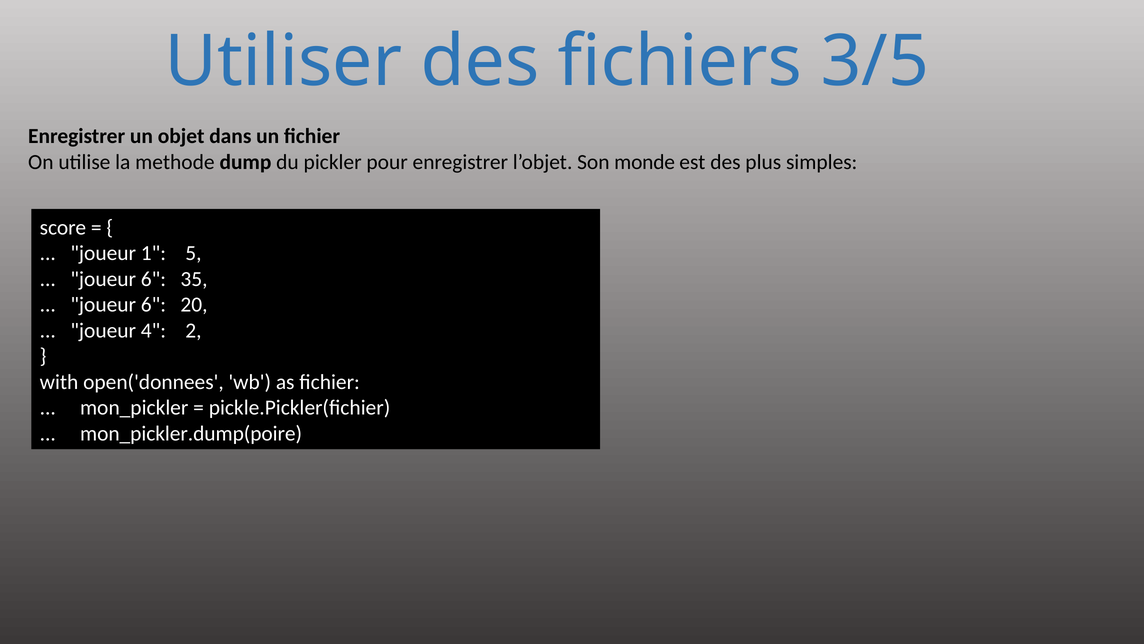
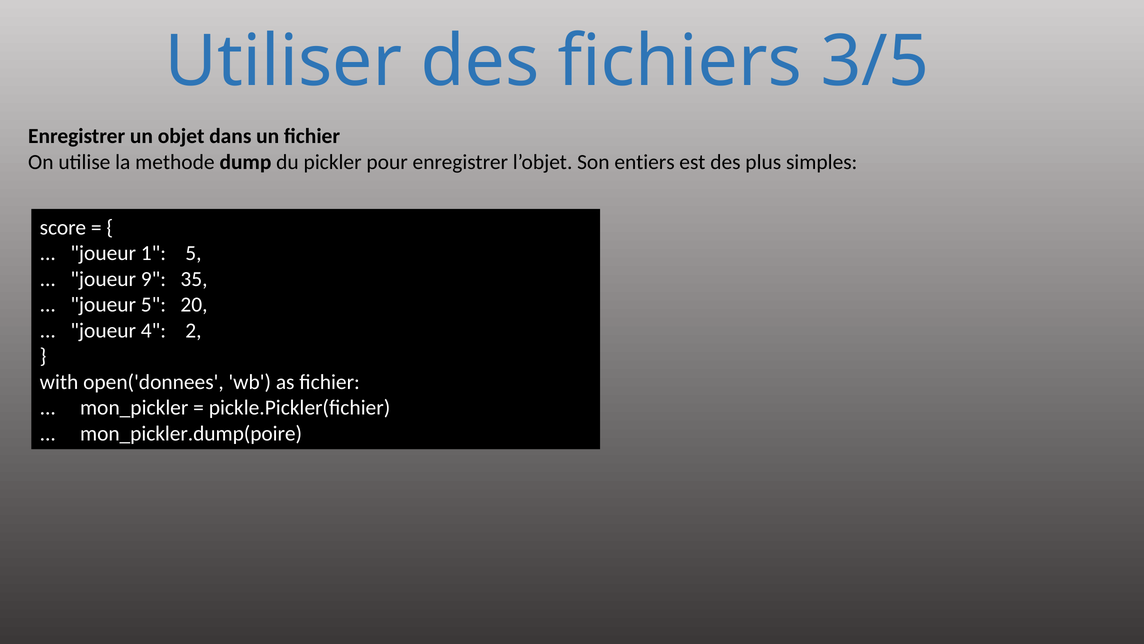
monde: monde -> entiers
6 at (153, 279): 6 -> 9
6 at (153, 305): 6 -> 5
